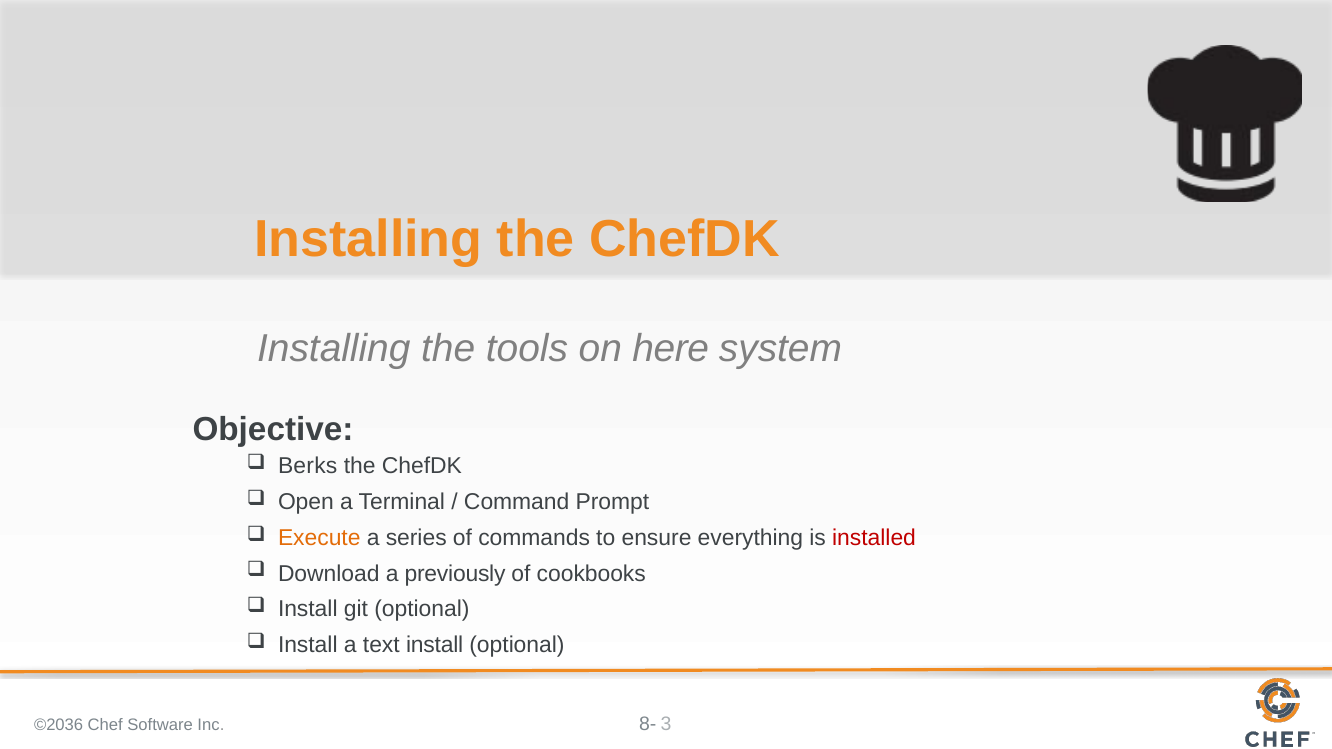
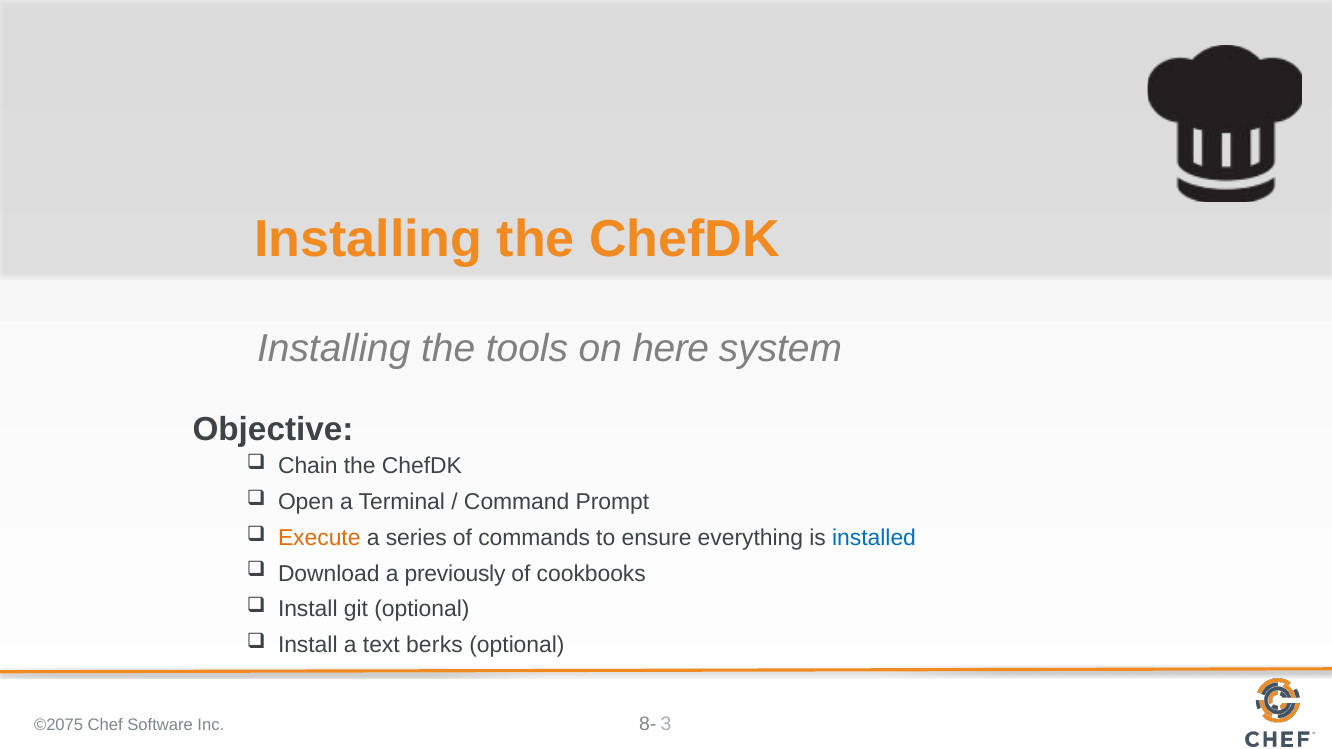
Berks: Berks -> Chain
installed colour: red -> blue
text install: install -> berks
©2036: ©2036 -> ©2075
